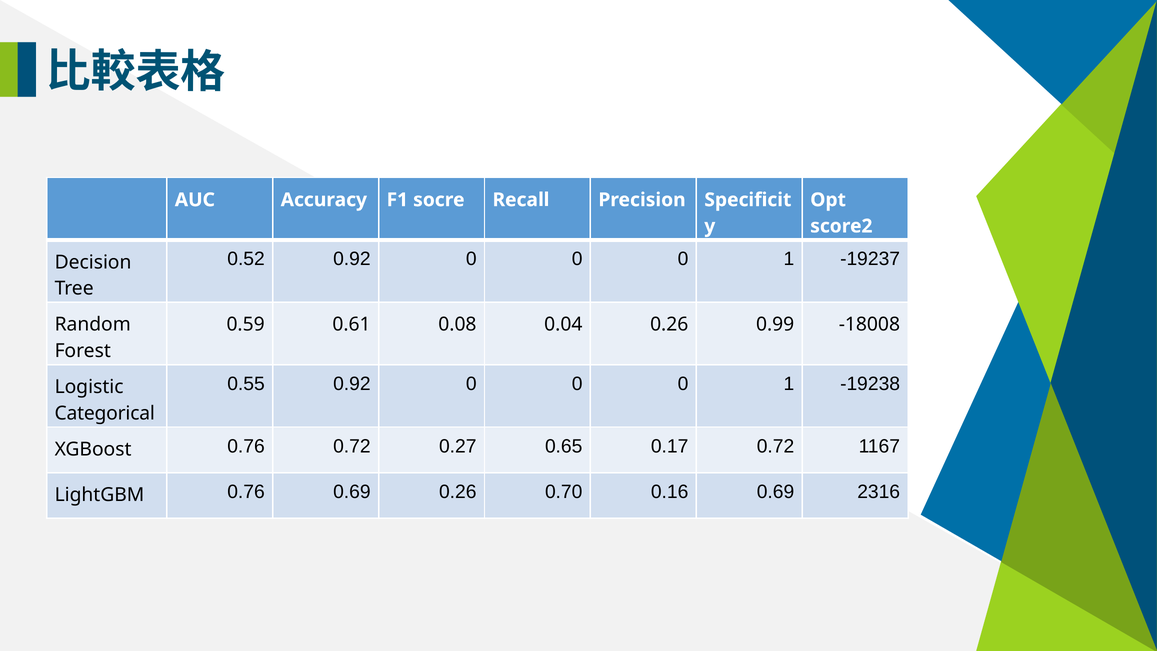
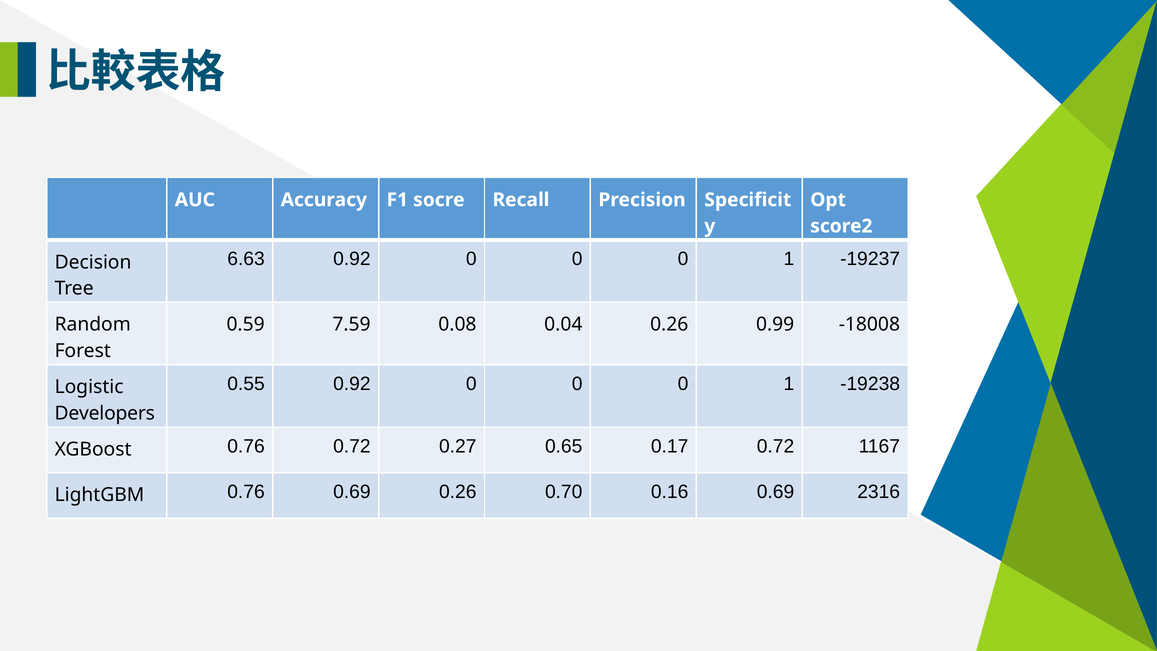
0.52: 0.52 -> 6.63
0.61: 0.61 -> 7.59
Categorical: Categorical -> Developers
